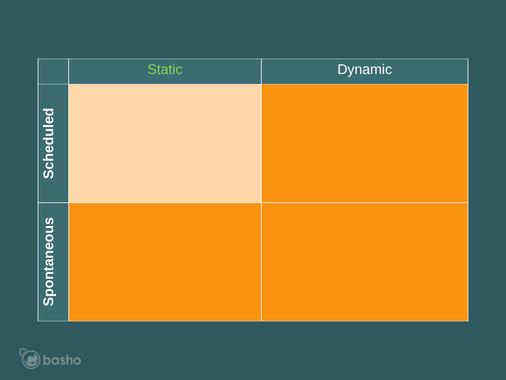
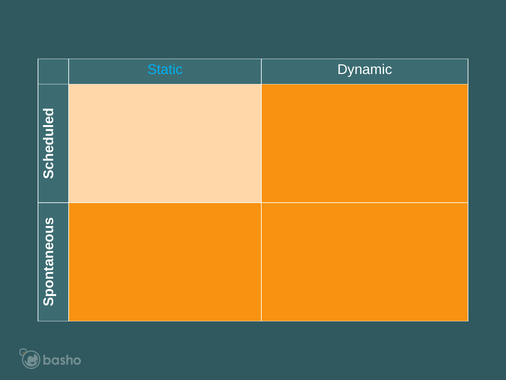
Static colour: light green -> light blue
